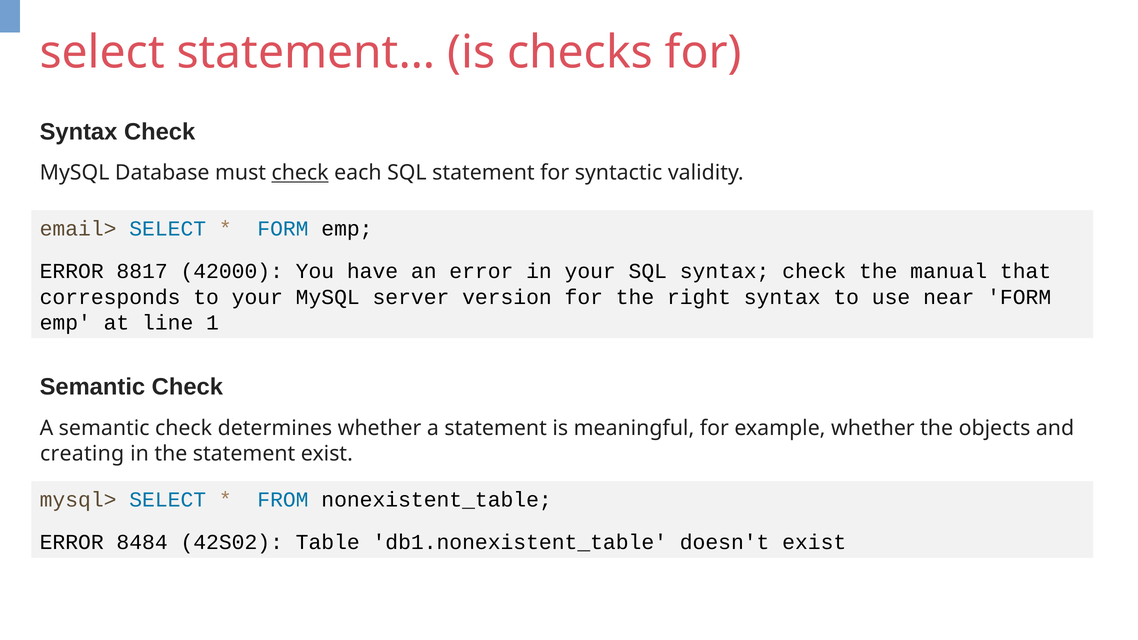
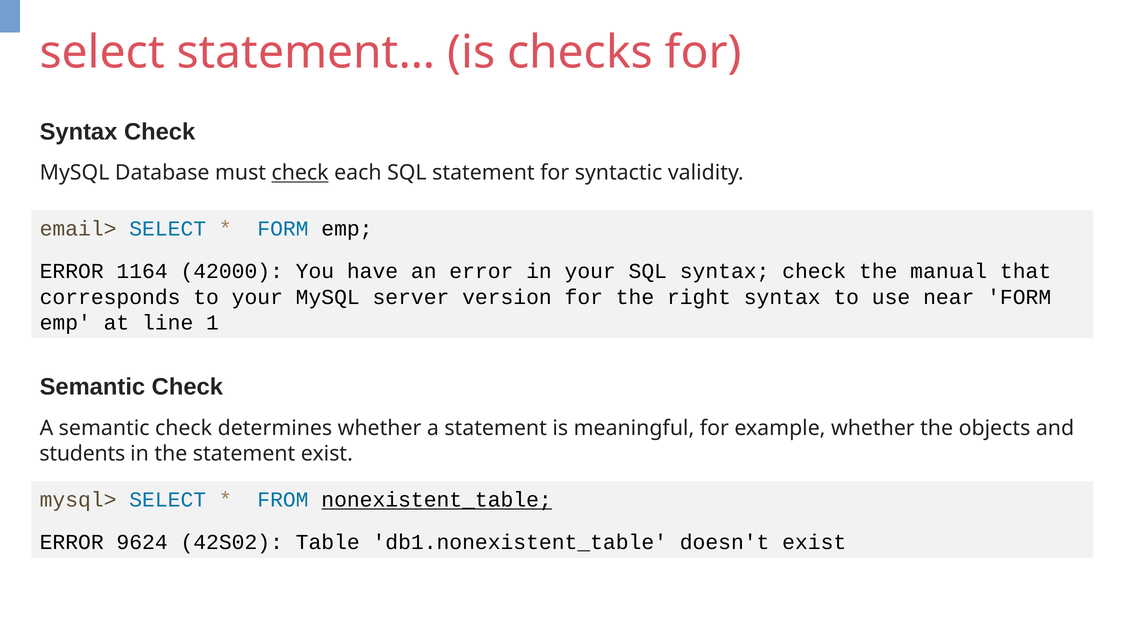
8817: 8817 -> 1164
creating: creating -> students
nonexistent_table underline: none -> present
8484: 8484 -> 9624
